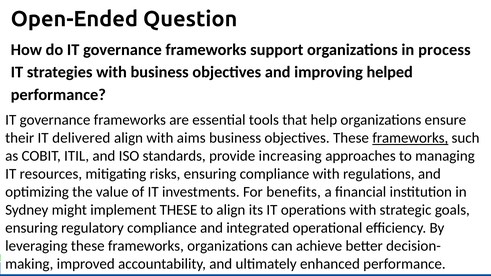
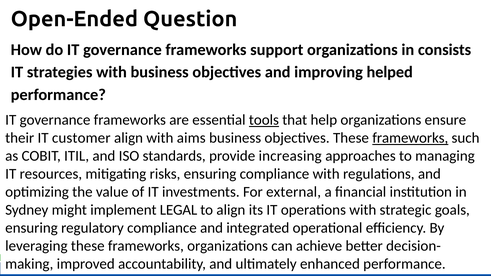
process: process -> consists
tools underline: none -> present
delivered: delivered -> customer
benefits: benefits -> external
implement THESE: THESE -> LEGAL
